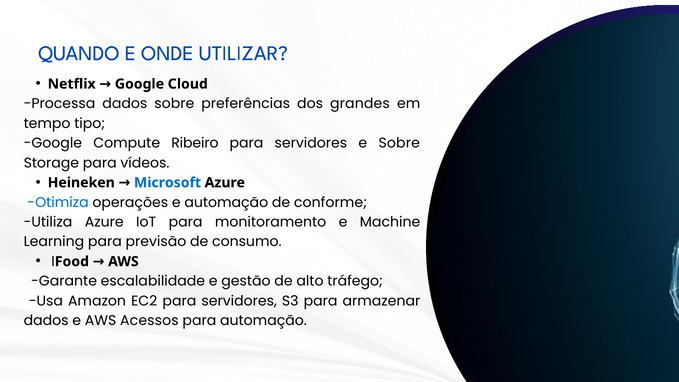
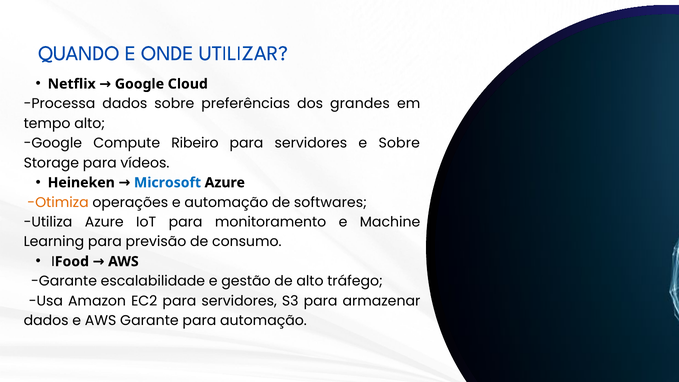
tempo tipo: tipo -> alto
Otimiza colour: blue -> orange
conforme: conforme -> softwares
AWS Acessos: Acessos -> Garante
